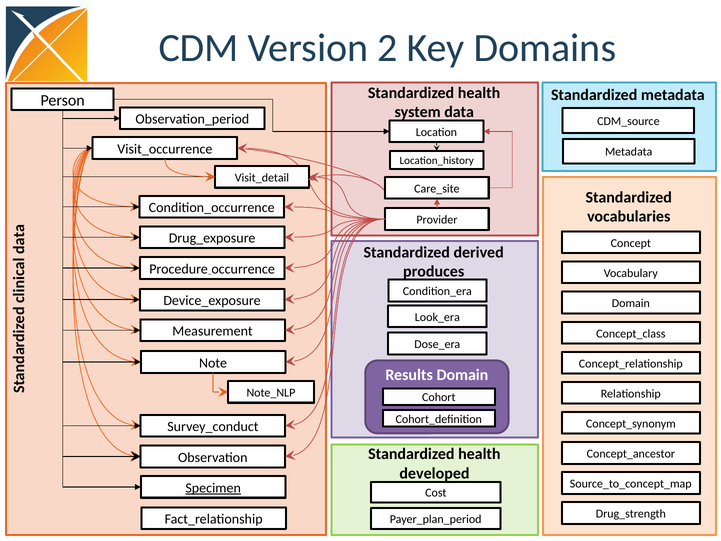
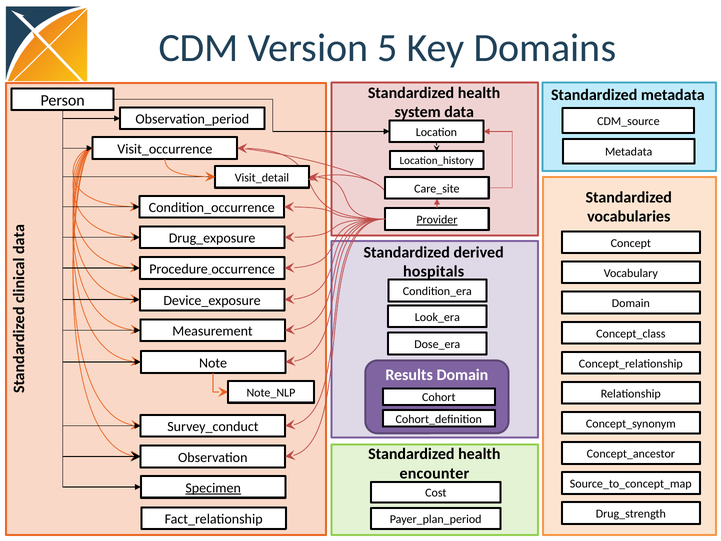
2: 2 -> 5
Provider underline: none -> present
produces: produces -> hospitals
developed: developed -> encounter
